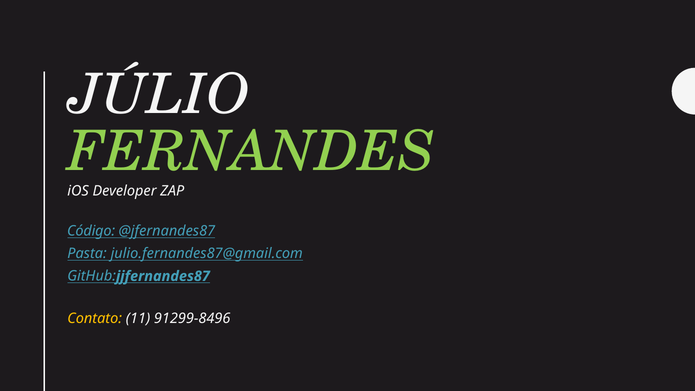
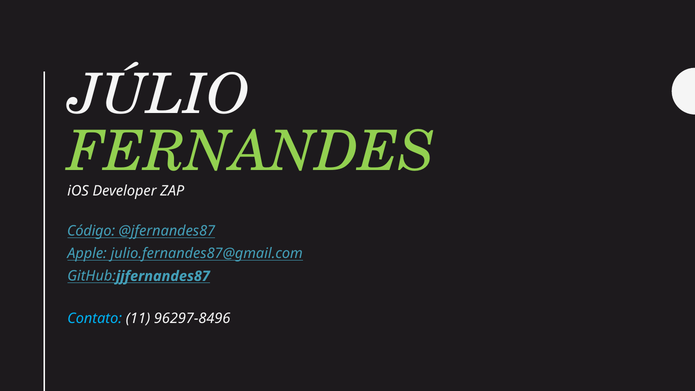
Pasta: Pasta -> Apple
Contato colour: yellow -> light blue
91299-8496: 91299-8496 -> 96297-8496
